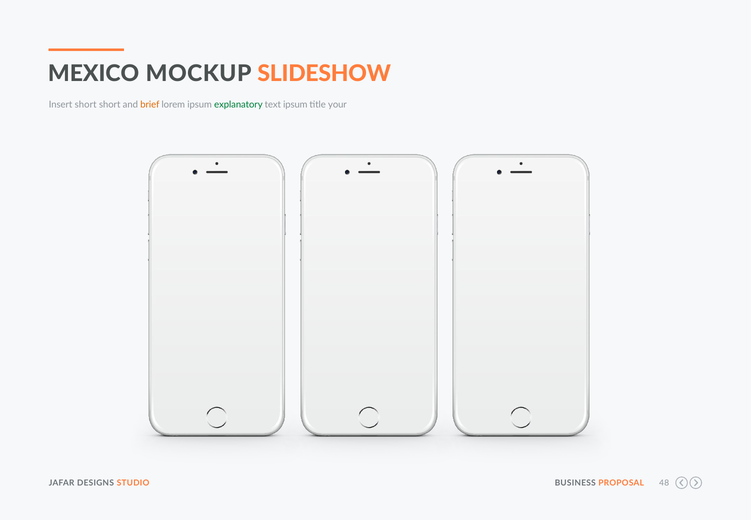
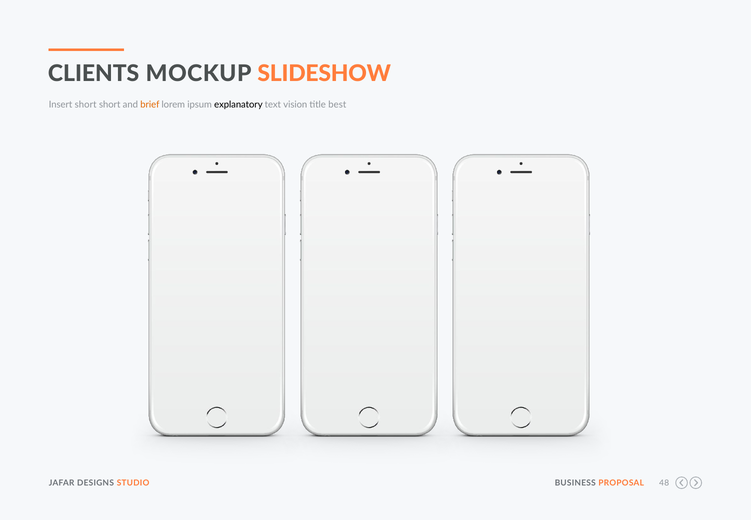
MEXICO: MEXICO -> CLIENTS
explanatory colour: green -> black
text ipsum: ipsum -> vision
your: your -> best
